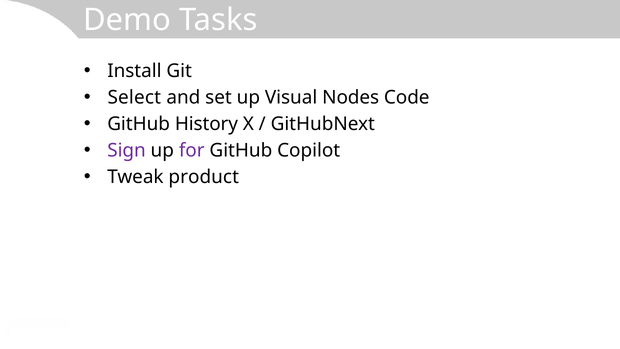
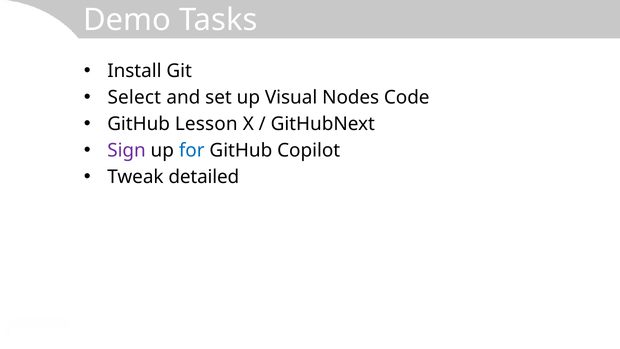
History: History -> Lesson
for colour: purple -> blue
product: product -> detailed
